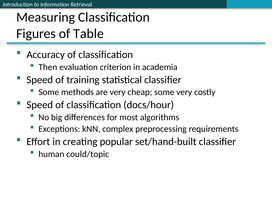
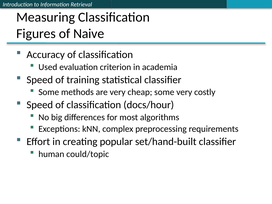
Table: Table -> Naive
Then: Then -> Used
